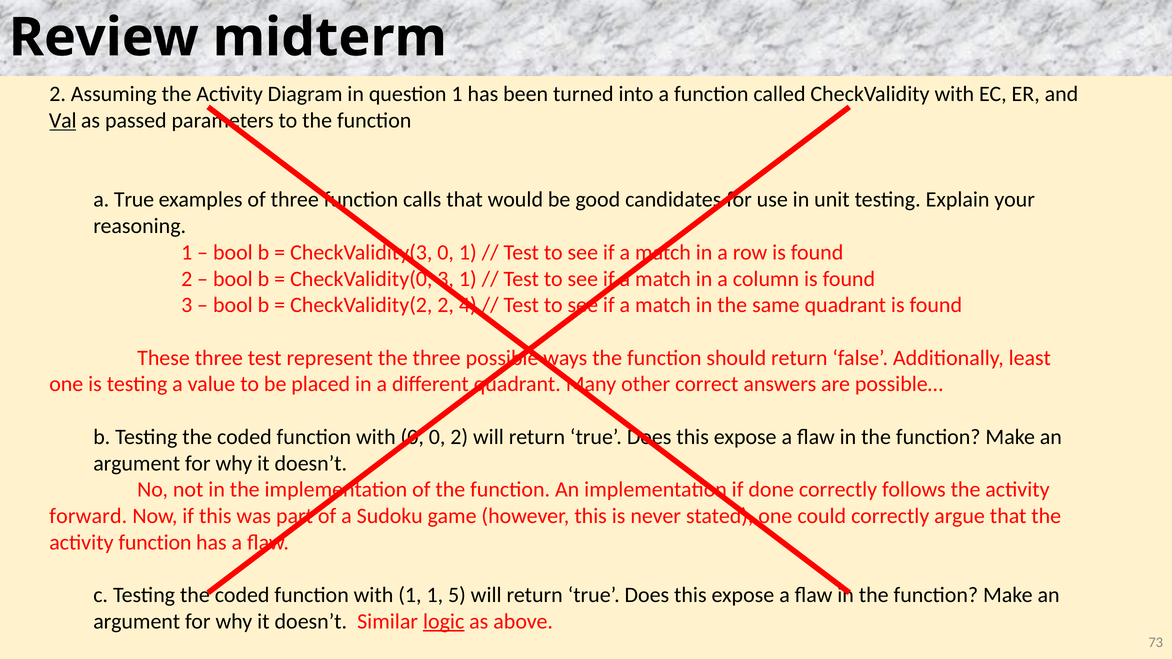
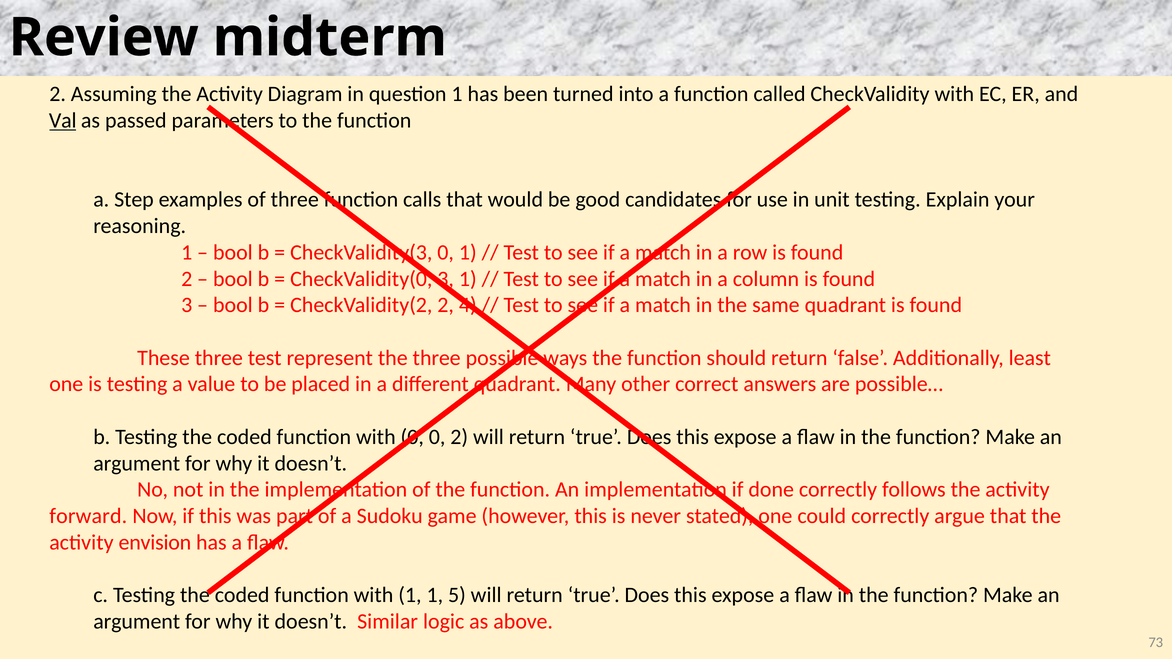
a True: True -> Step
activity function: function -> envision
logic underline: present -> none
